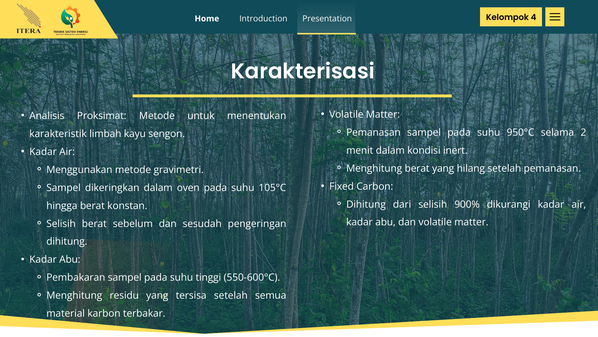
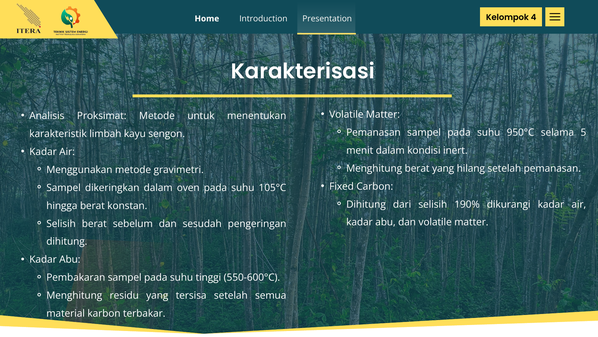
2: 2 -> 5
900%: 900% -> 190%
